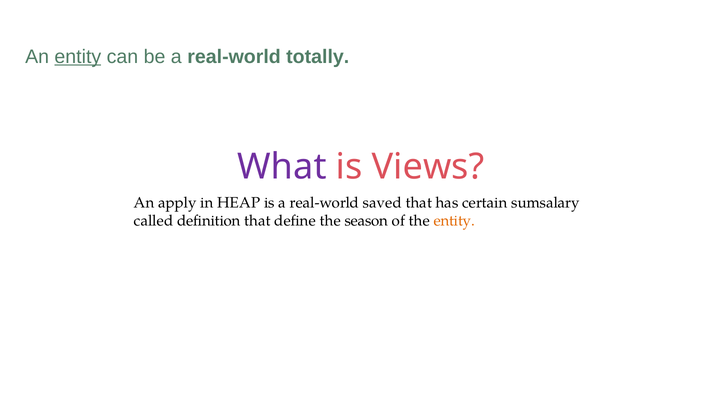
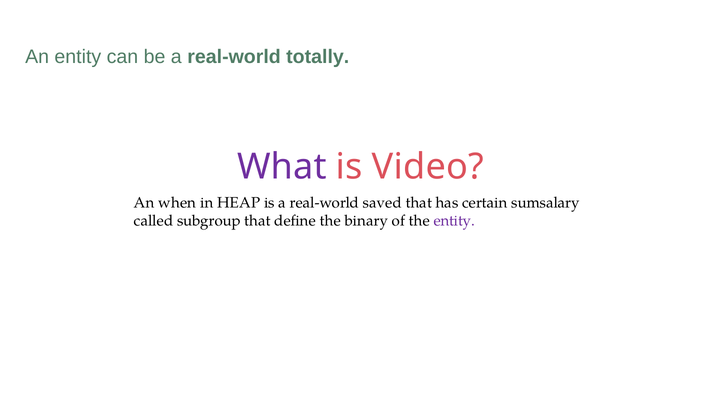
entity at (78, 57) underline: present -> none
Views: Views -> Video
apply: apply -> when
definition: definition -> subgroup
season: season -> binary
entity at (454, 221) colour: orange -> purple
